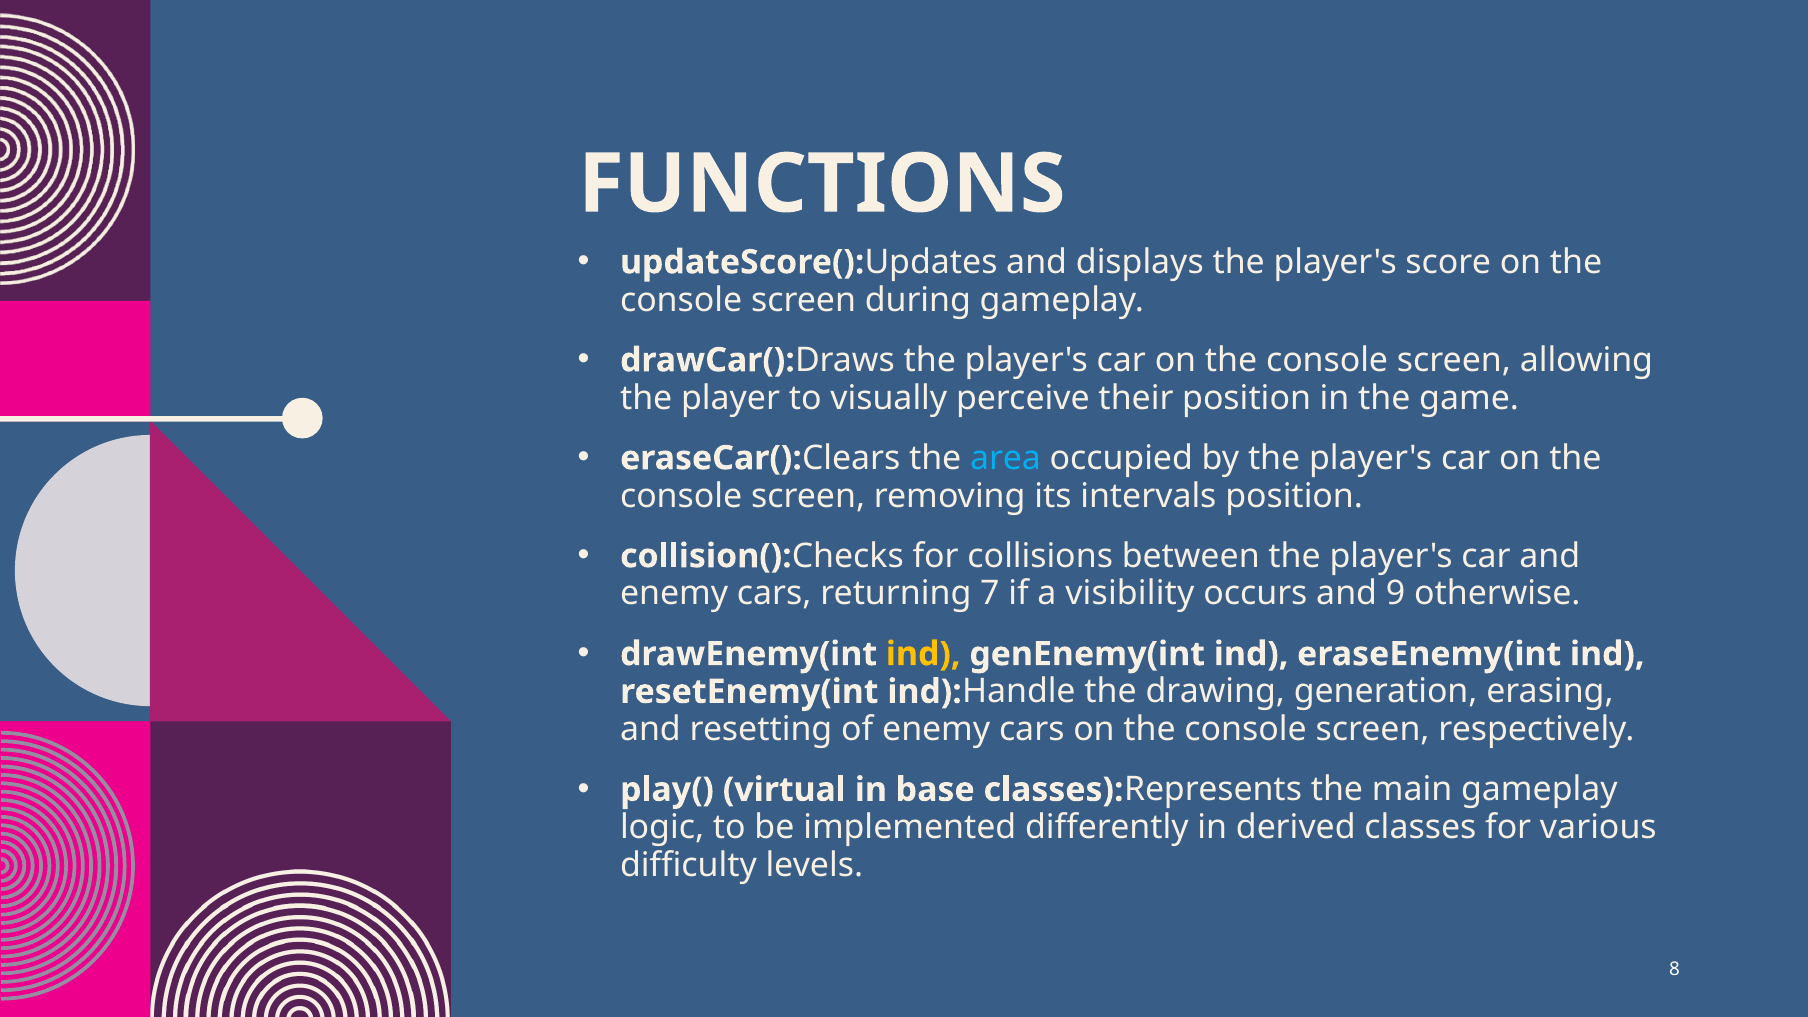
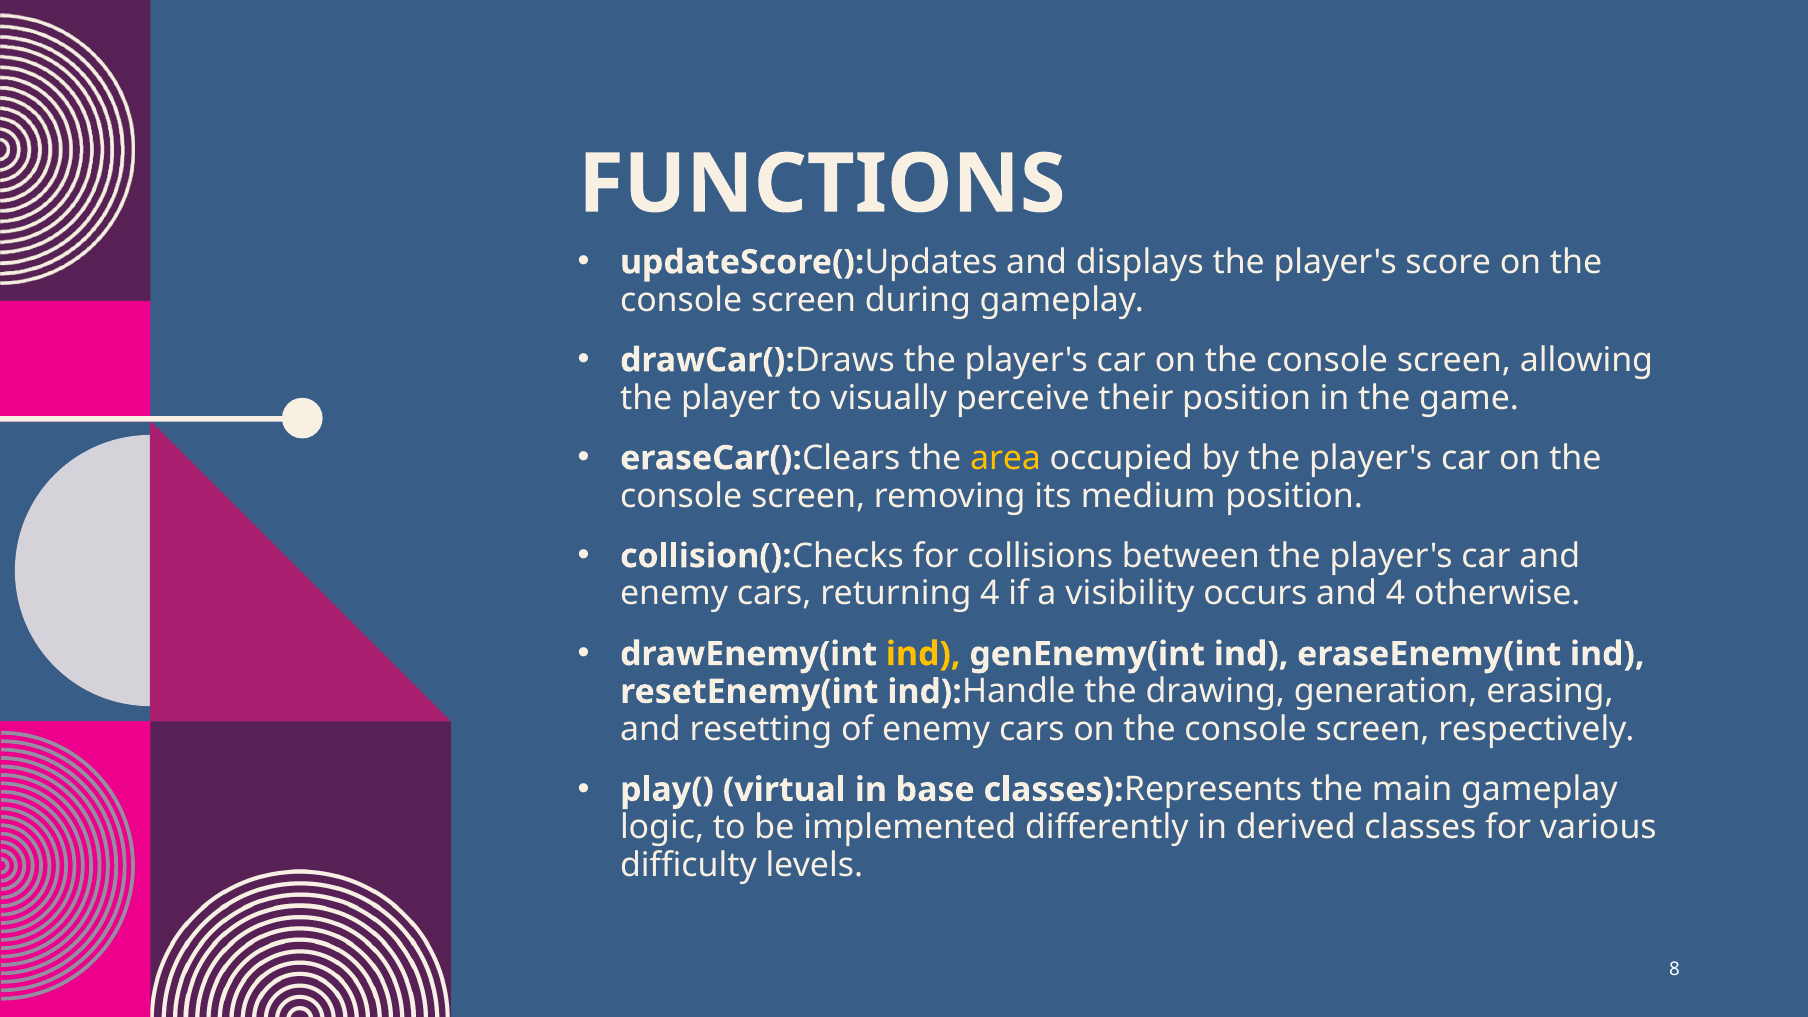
area colour: light blue -> yellow
intervals: intervals -> medium
returning 7: 7 -> 4
and 9: 9 -> 4
